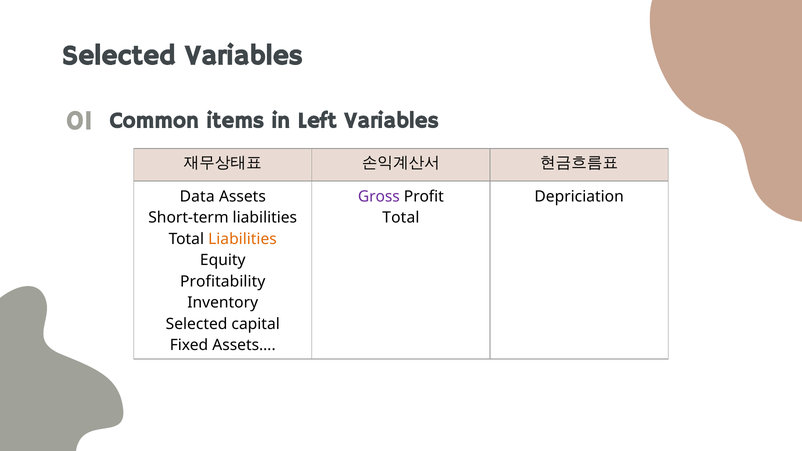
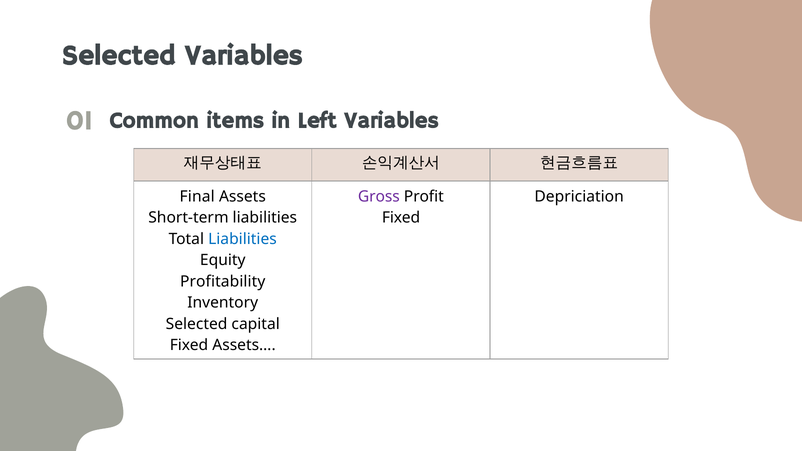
Data: Data -> Final
Total at (401, 218): Total -> Fixed
Liabilities at (242, 239) colour: orange -> blue
